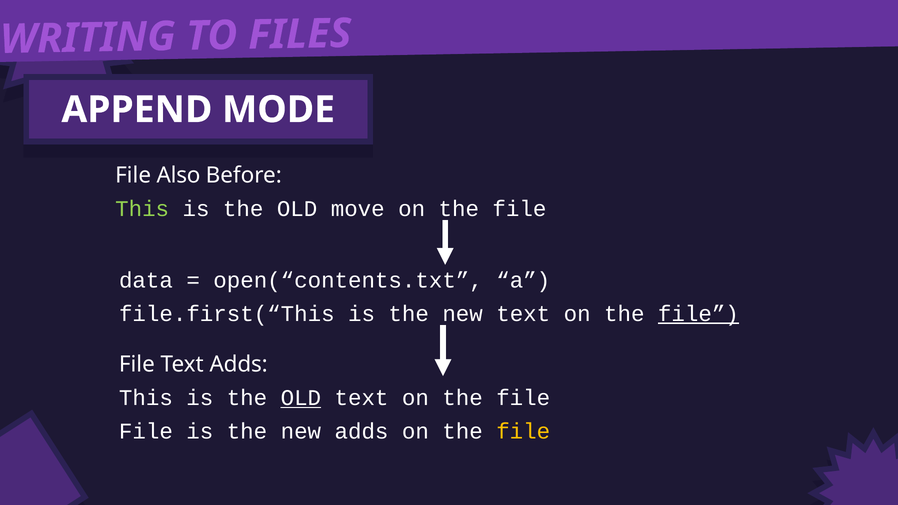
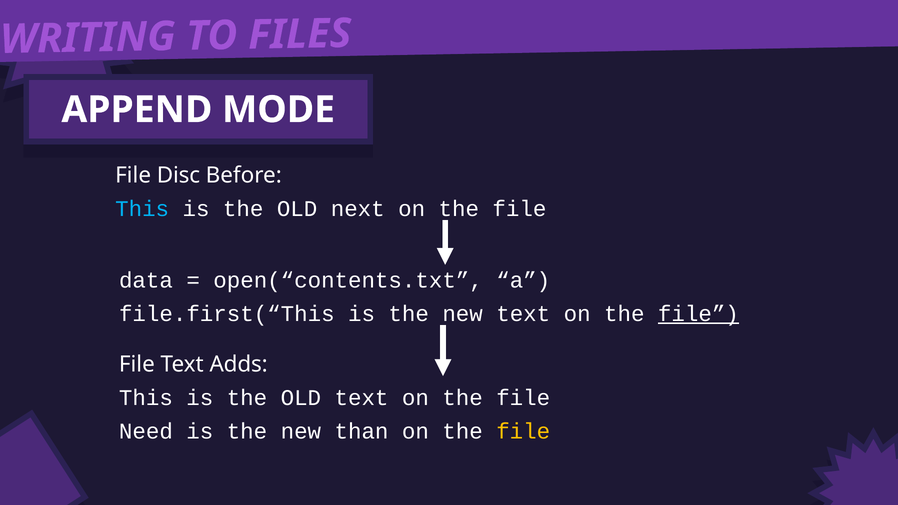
Also: Also -> Disc
This at (142, 209) colour: light green -> light blue
move: move -> next
OLD at (301, 398) underline: present -> none
File at (146, 432): File -> Need
new adds: adds -> than
